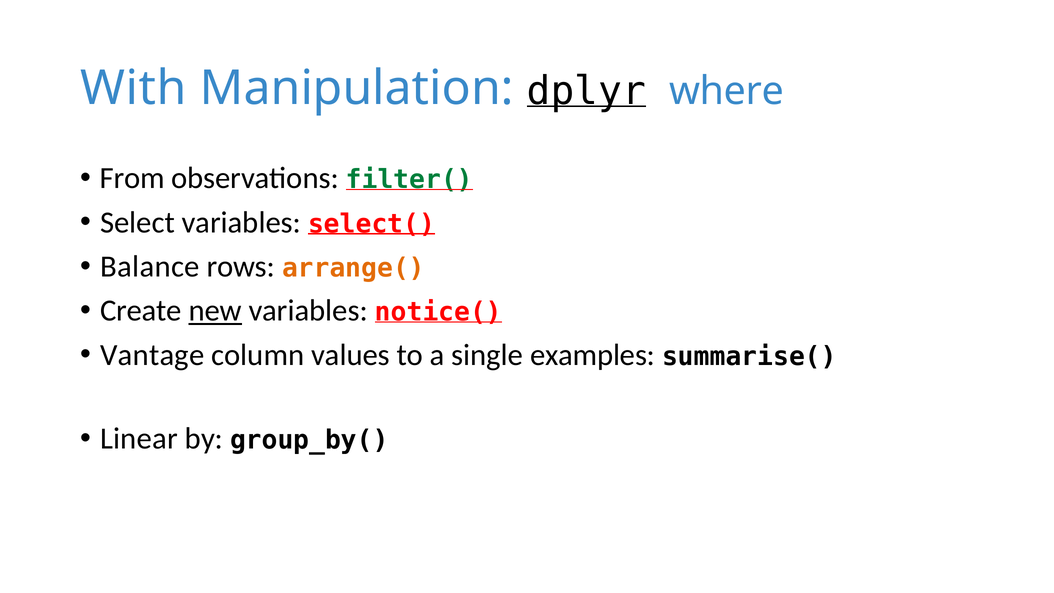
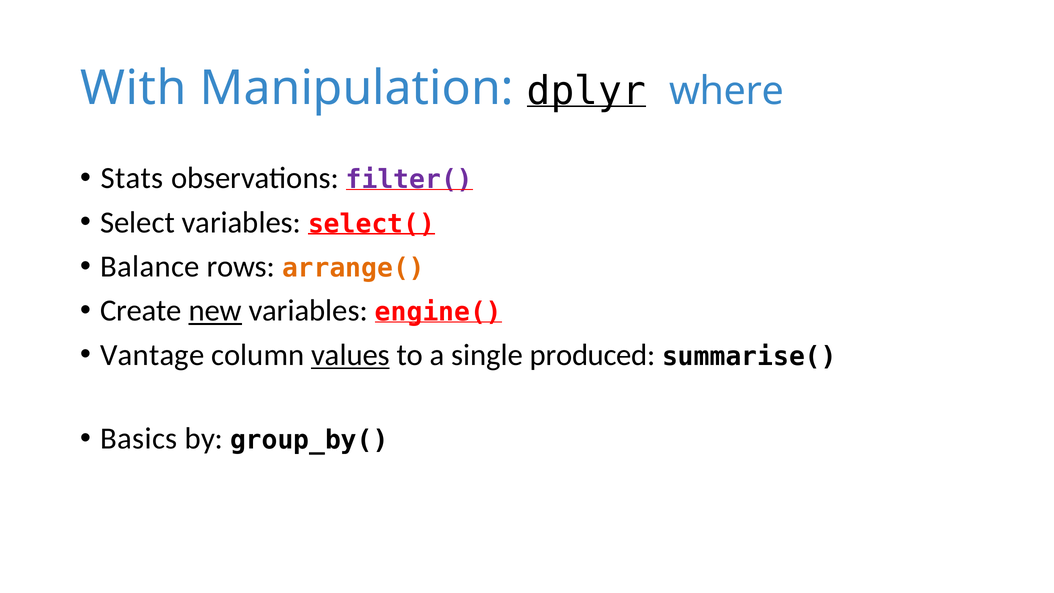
From: From -> Stats
filter( colour: green -> purple
notice(: notice( -> engine(
values underline: none -> present
examples: examples -> produced
Linear: Linear -> Basics
